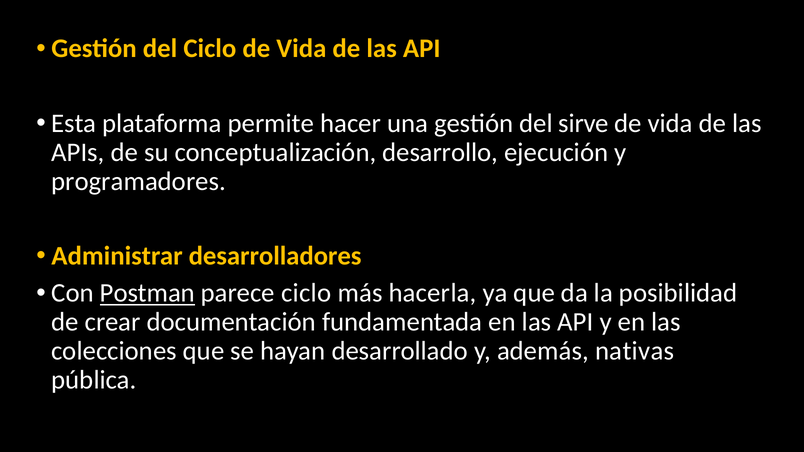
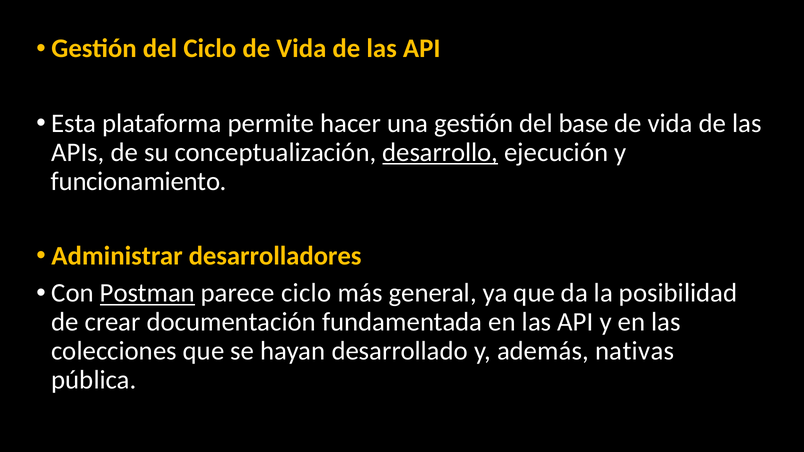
sirve: sirve -> base
desarrollo underline: none -> present
programadores: programadores -> funcionamiento
hacerla: hacerla -> general
